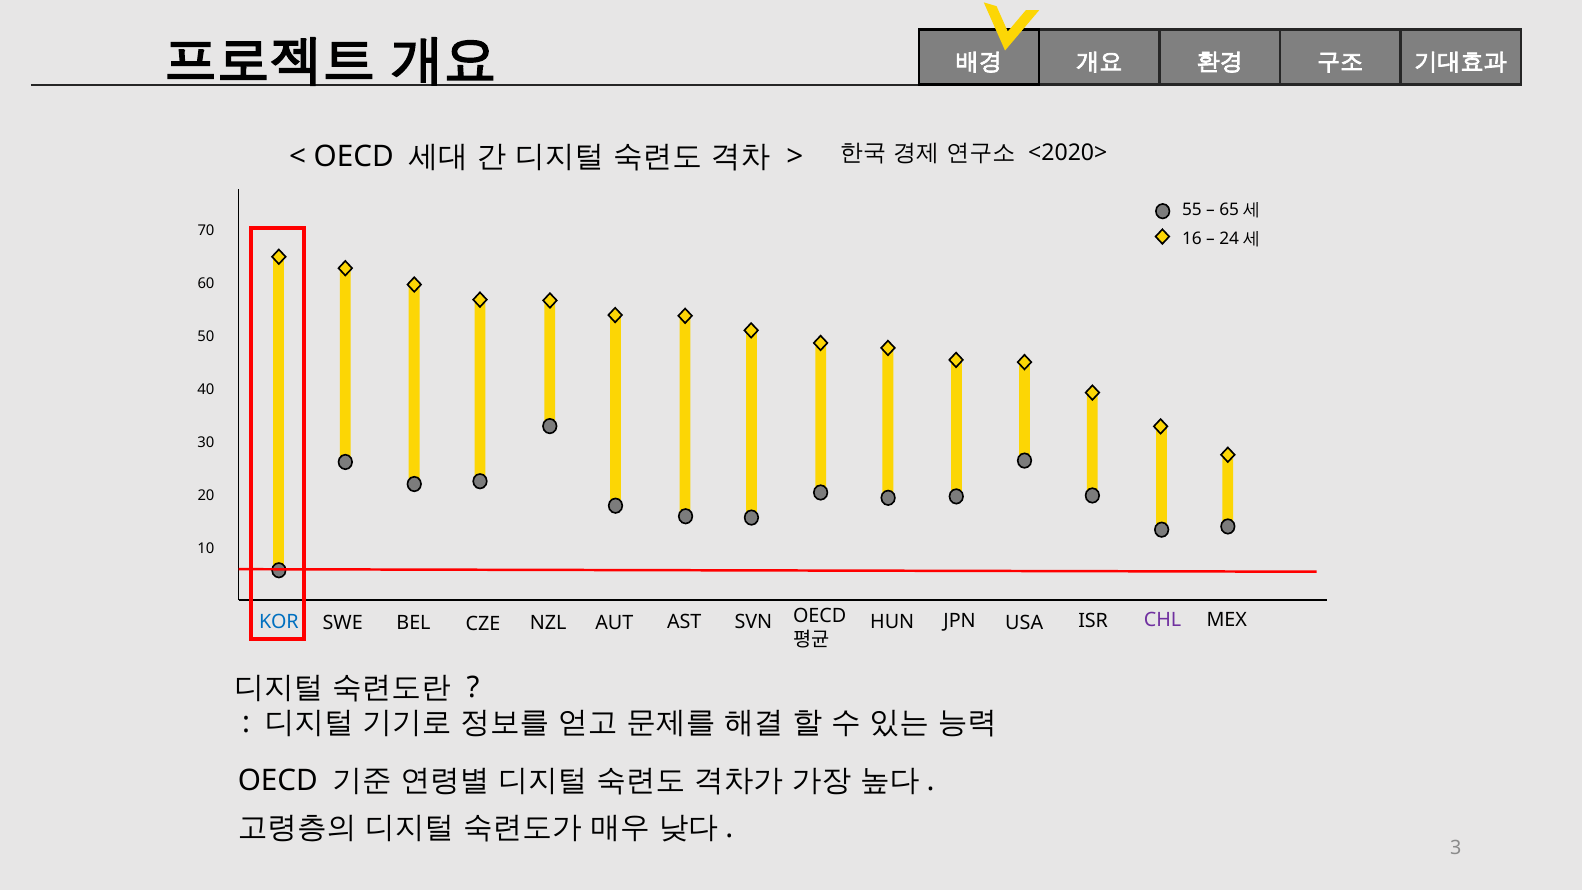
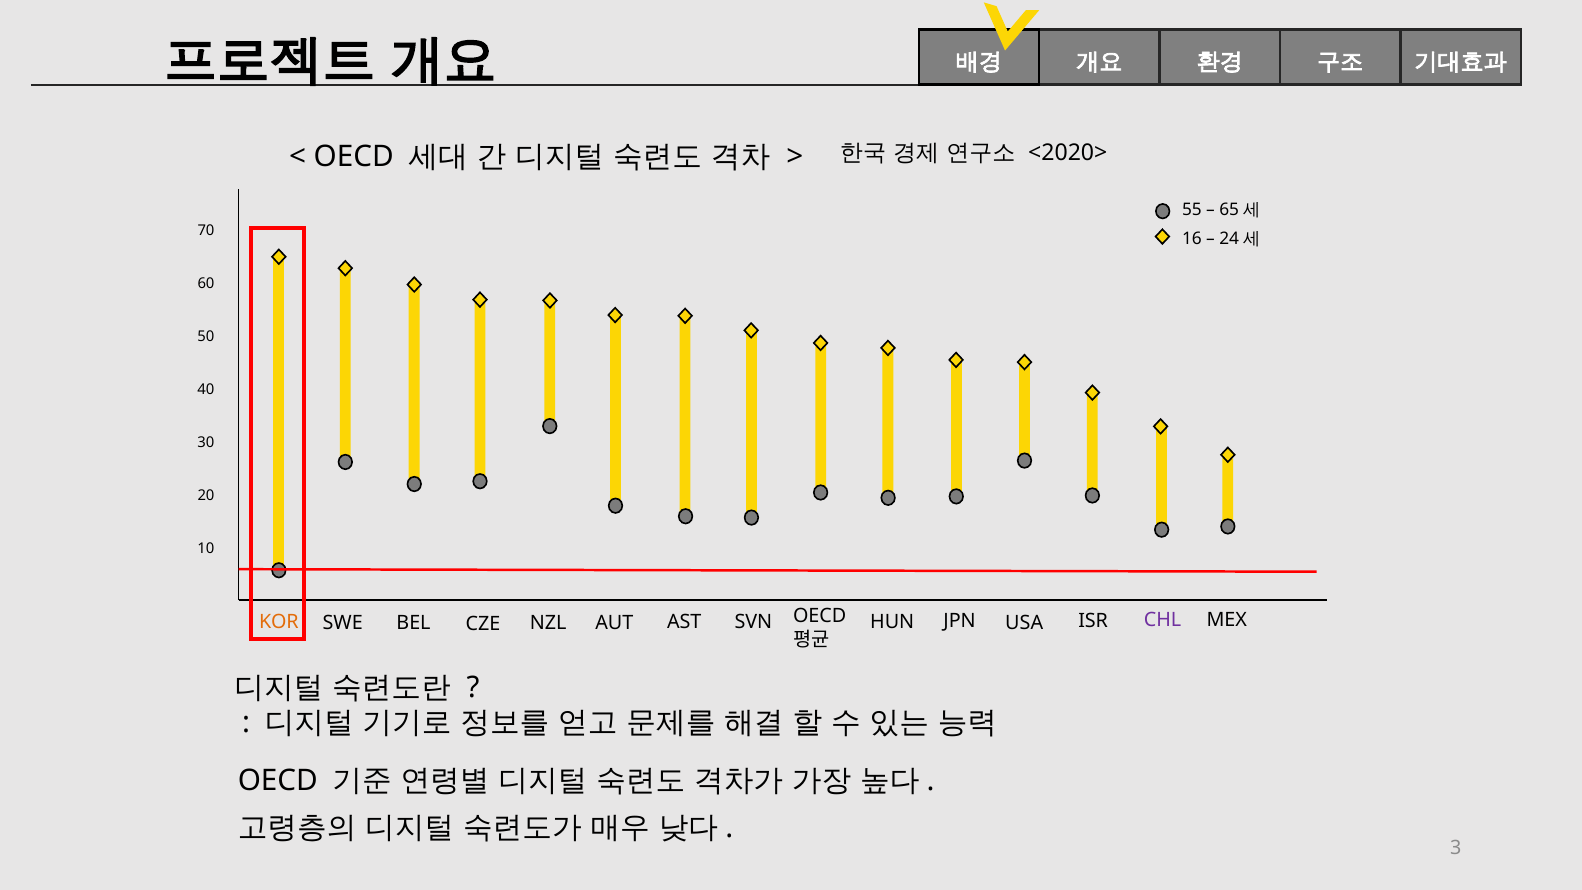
KOR colour: blue -> orange
